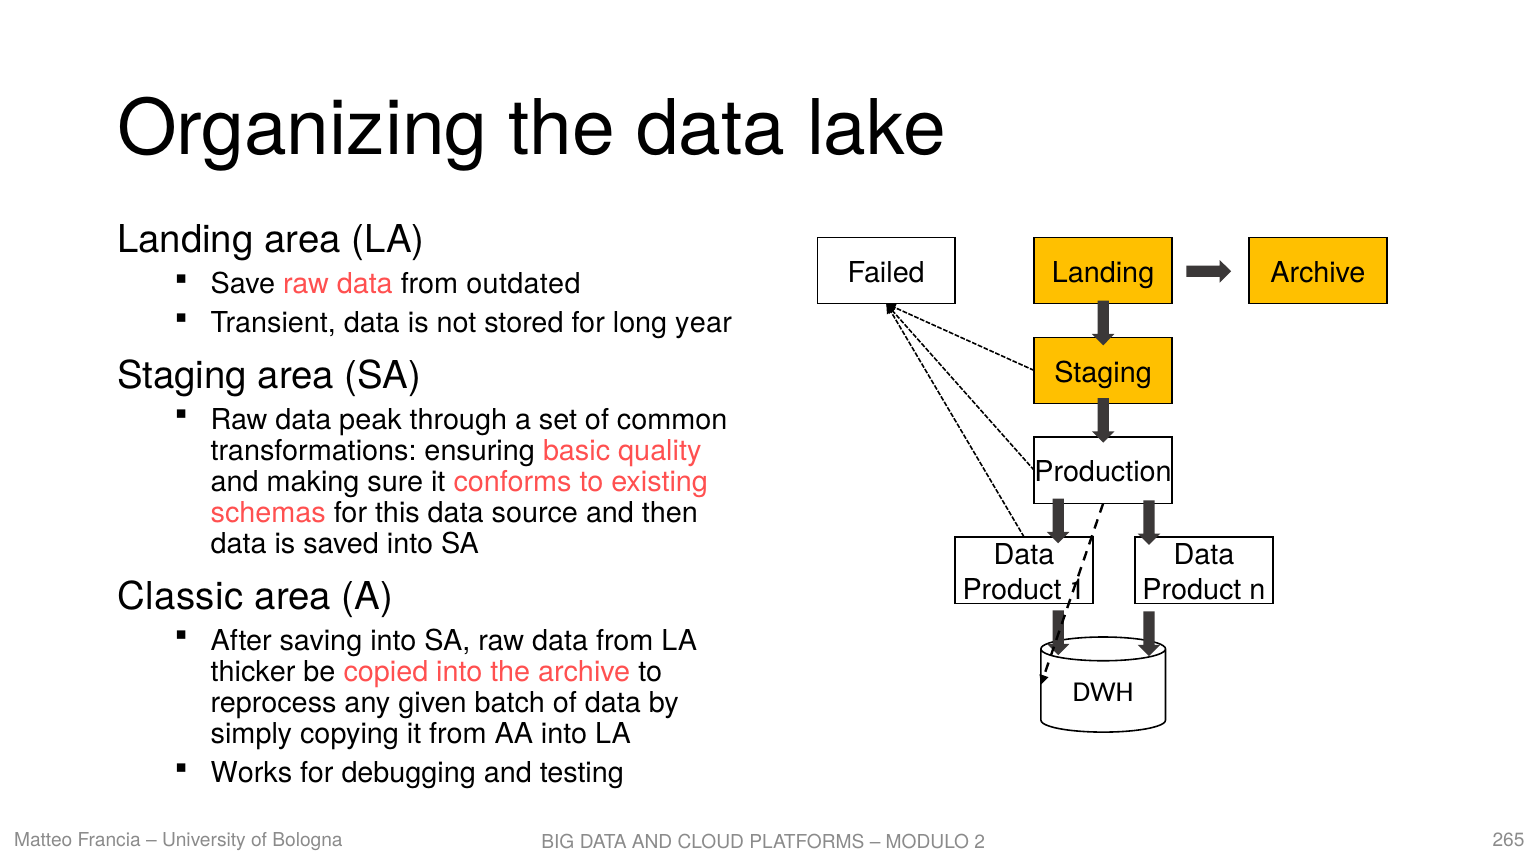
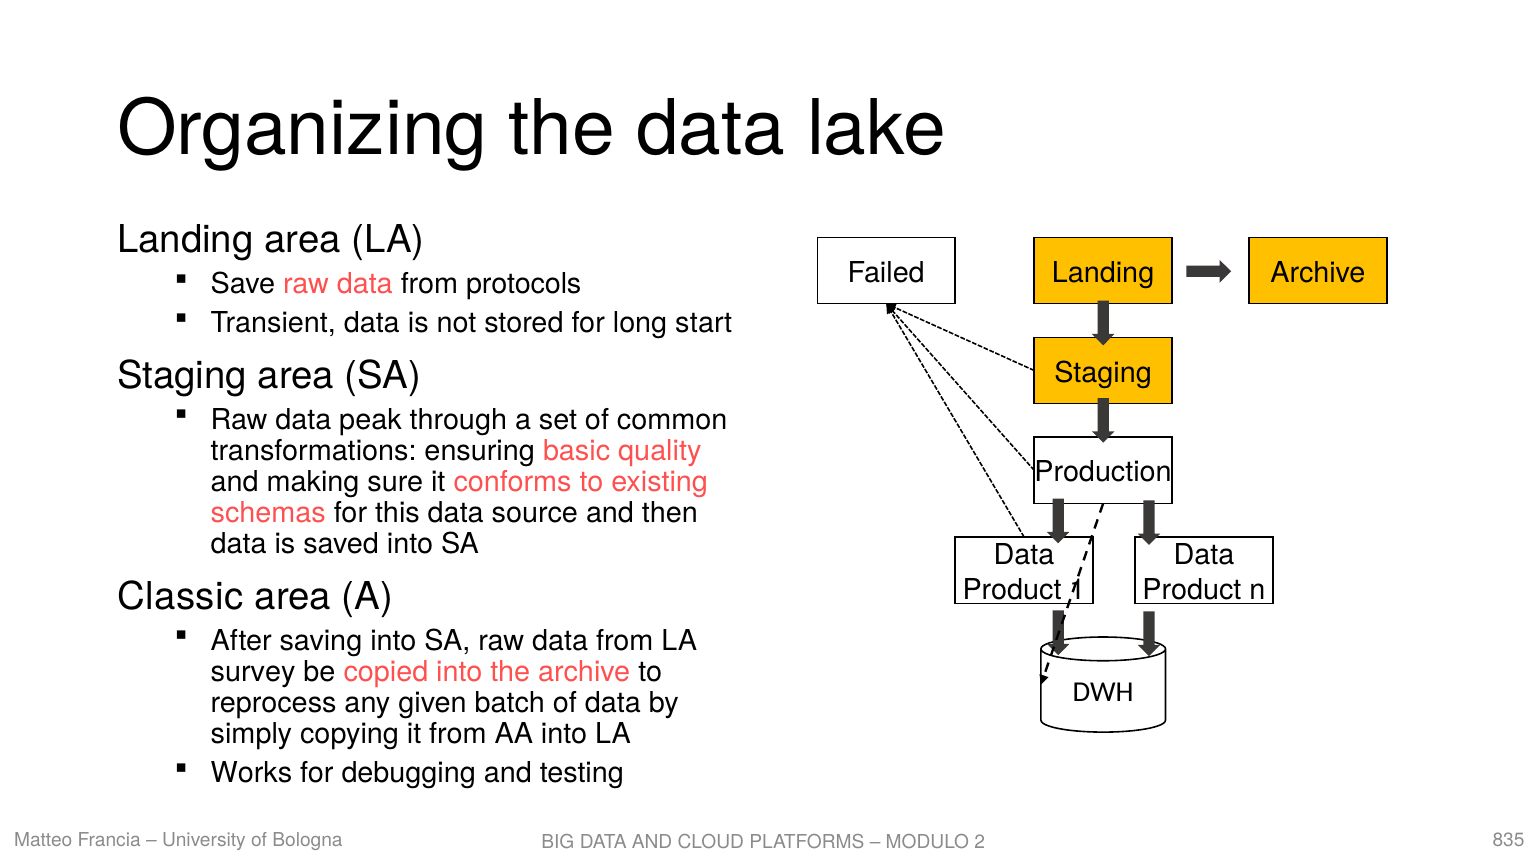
outdated: outdated -> protocols
year: year -> start
thicker: thicker -> survey
265: 265 -> 835
